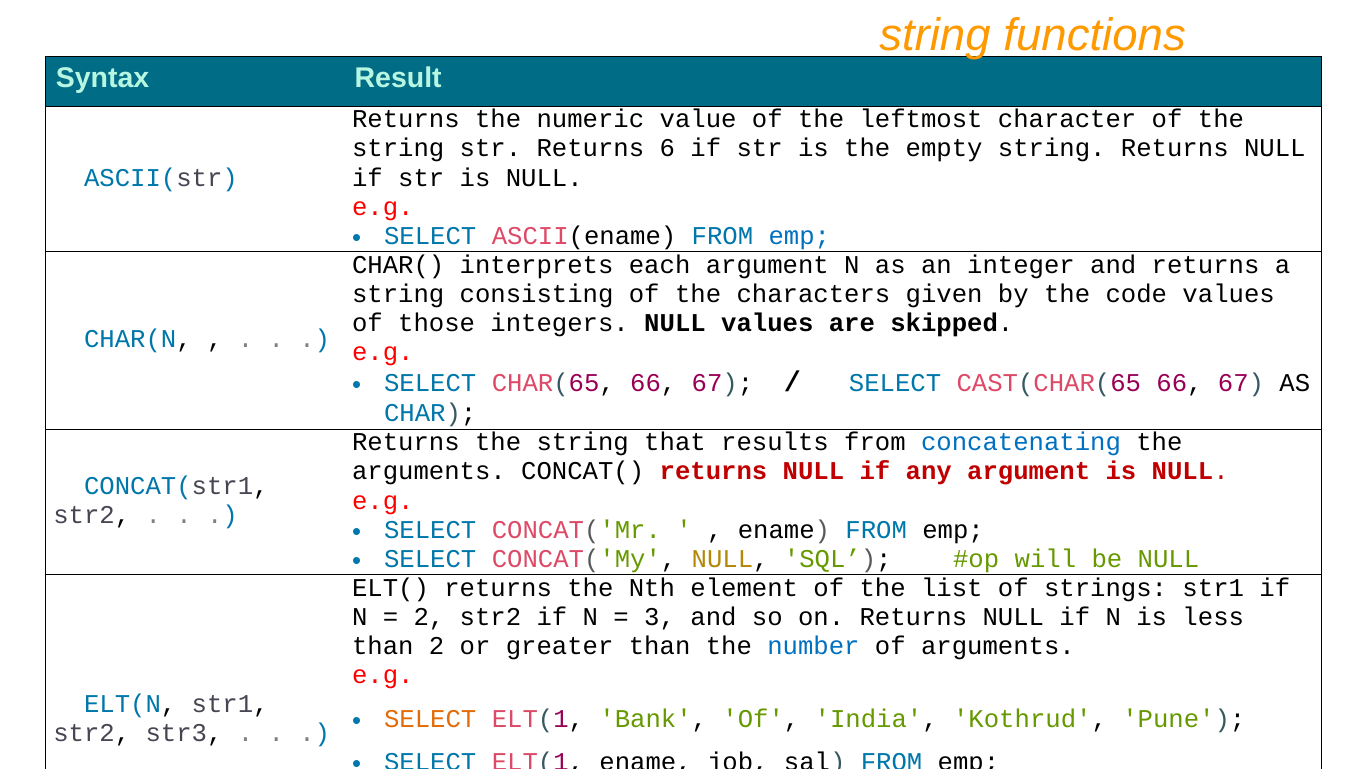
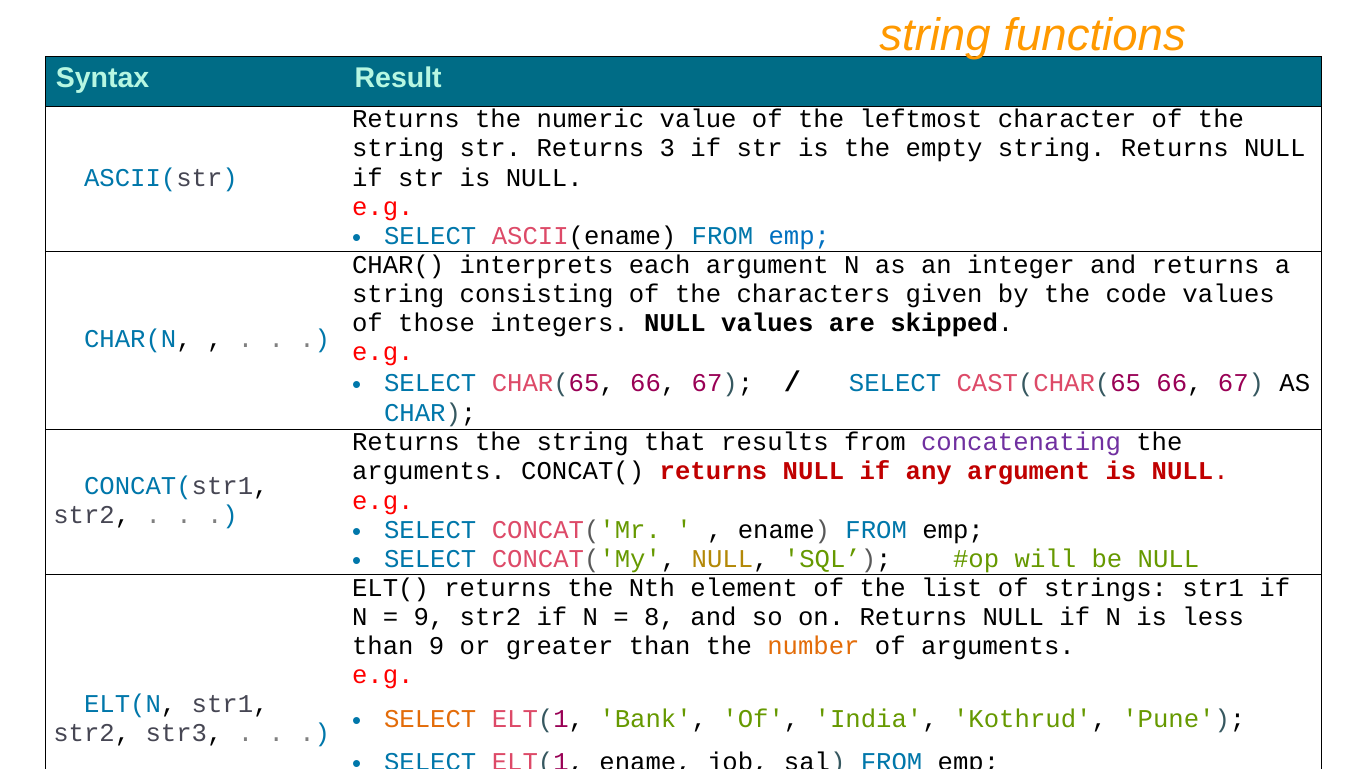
6: 6 -> 3
concatenating colour: blue -> purple
2 at (429, 617): 2 -> 9
3: 3 -> 8
than 2: 2 -> 9
number colour: blue -> orange
